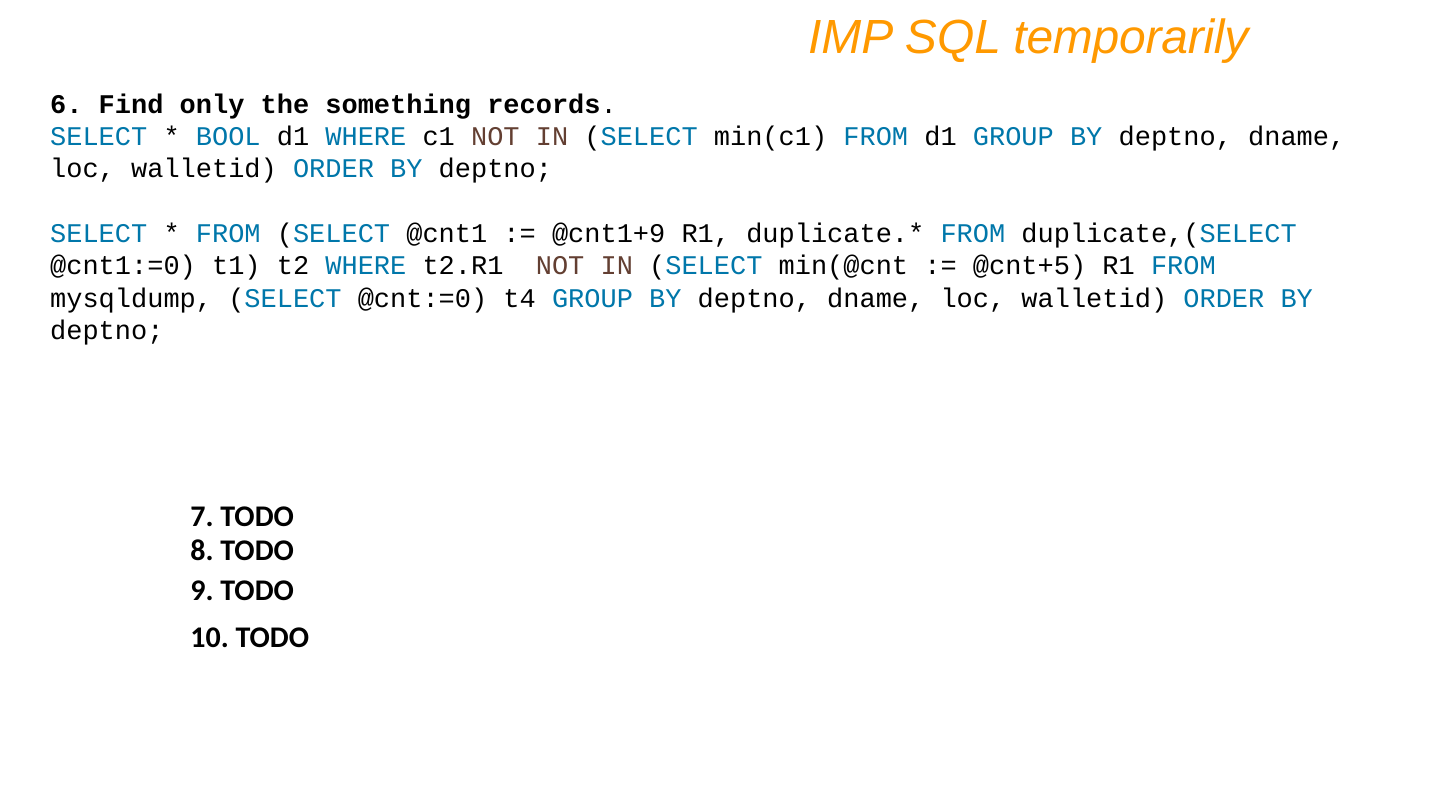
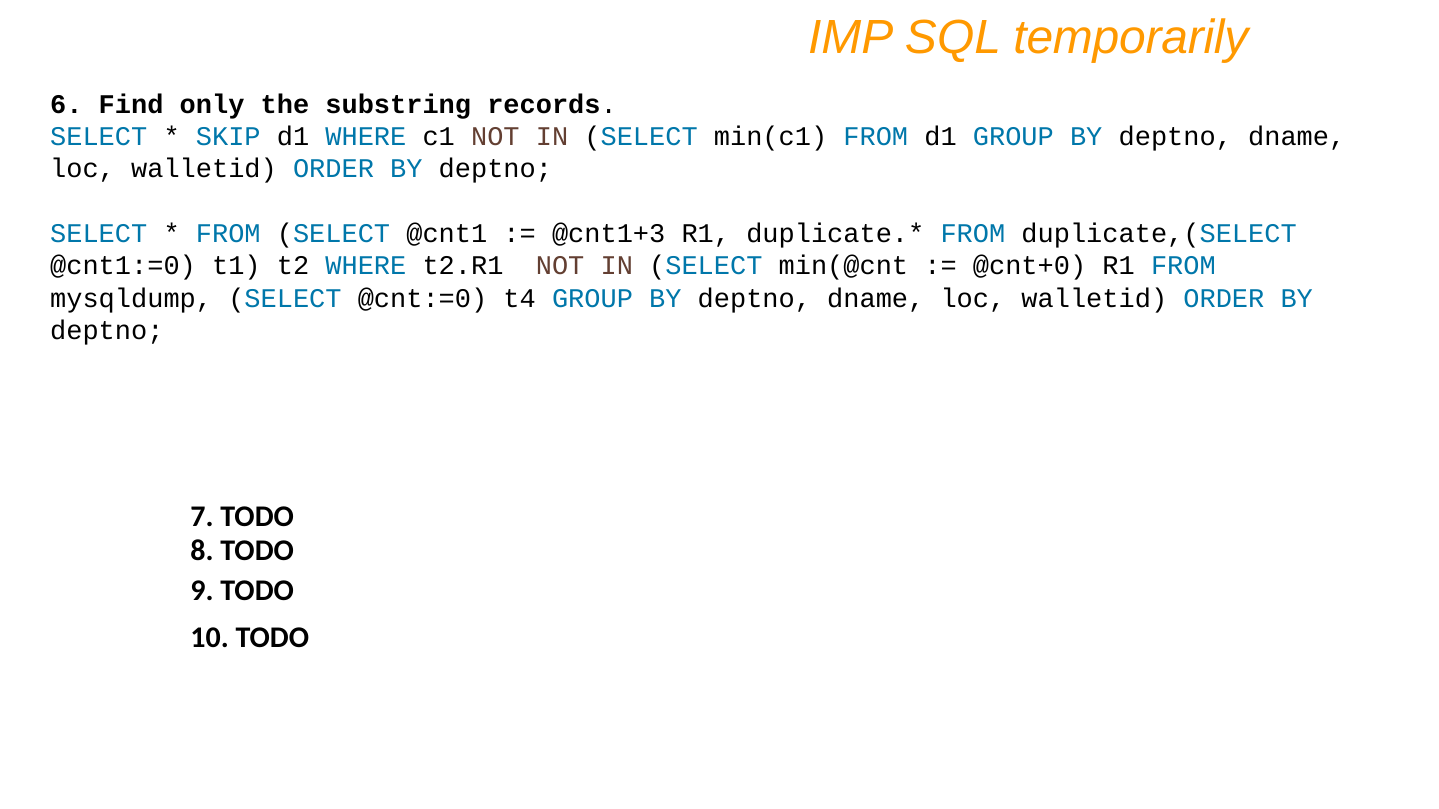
something: something -> substring
BOOL: BOOL -> SKIP
@cnt1+9: @cnt1+9 -> @cnt1+3
@cnt+5: @cnt+5 -> @cnt+0
